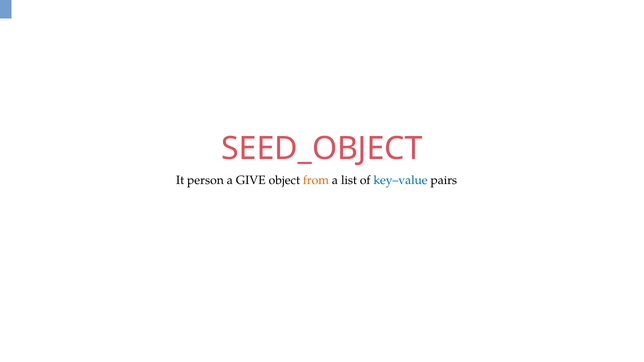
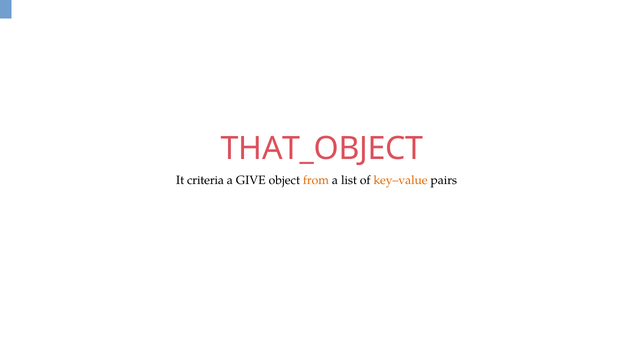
SEED_OBJECT: SEED_OBJECT -> THAT_OBJECT
person: person -> criteria
key–value colour: blue -> orange
